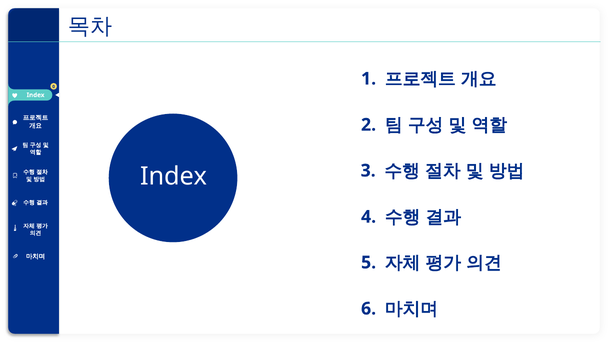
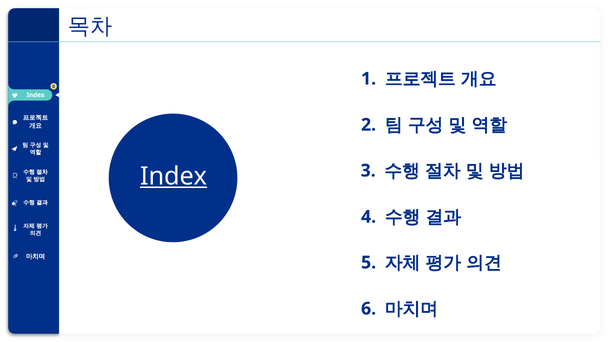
Index at (174, 176) underline: none -> present
